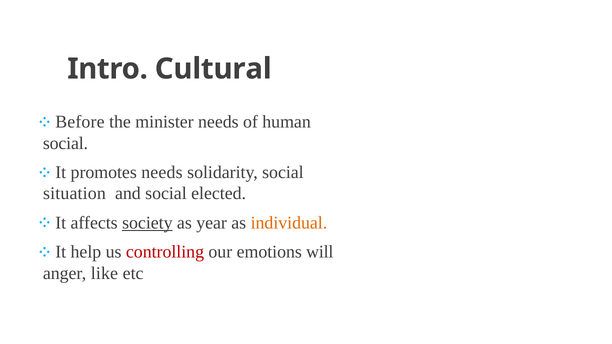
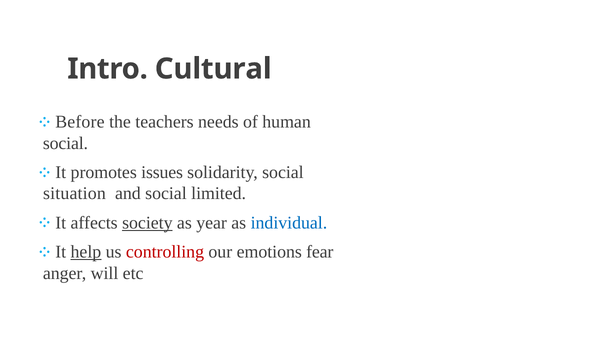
minister: minister -> teachers
promotes needs: needs -> issues
elected: elected -> limited
individual colour: orange -> blue
help underline: none -> present
will: will -> fear
like: like -> will
